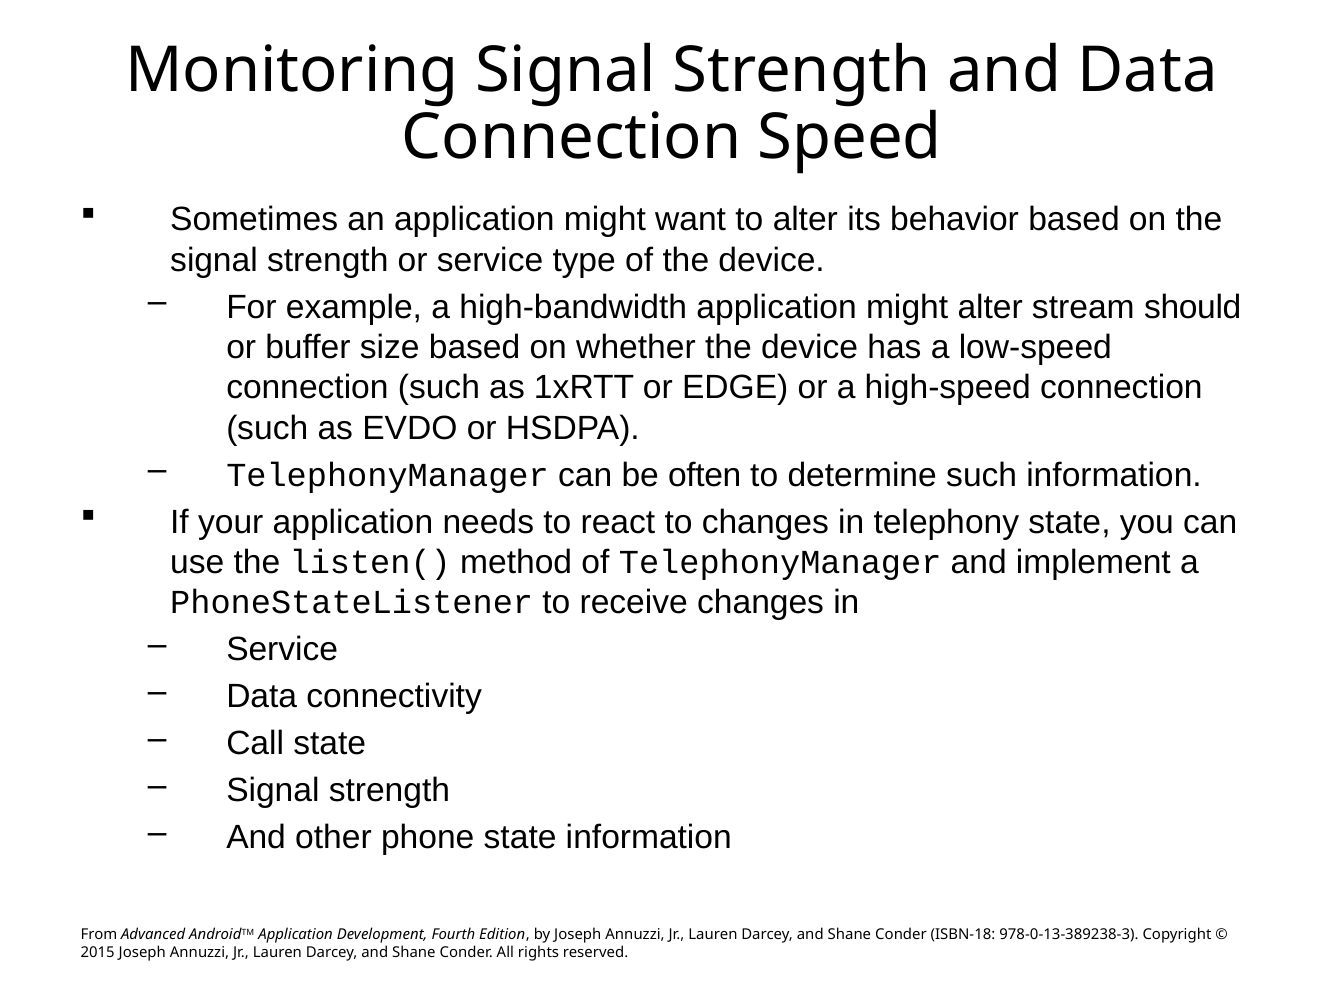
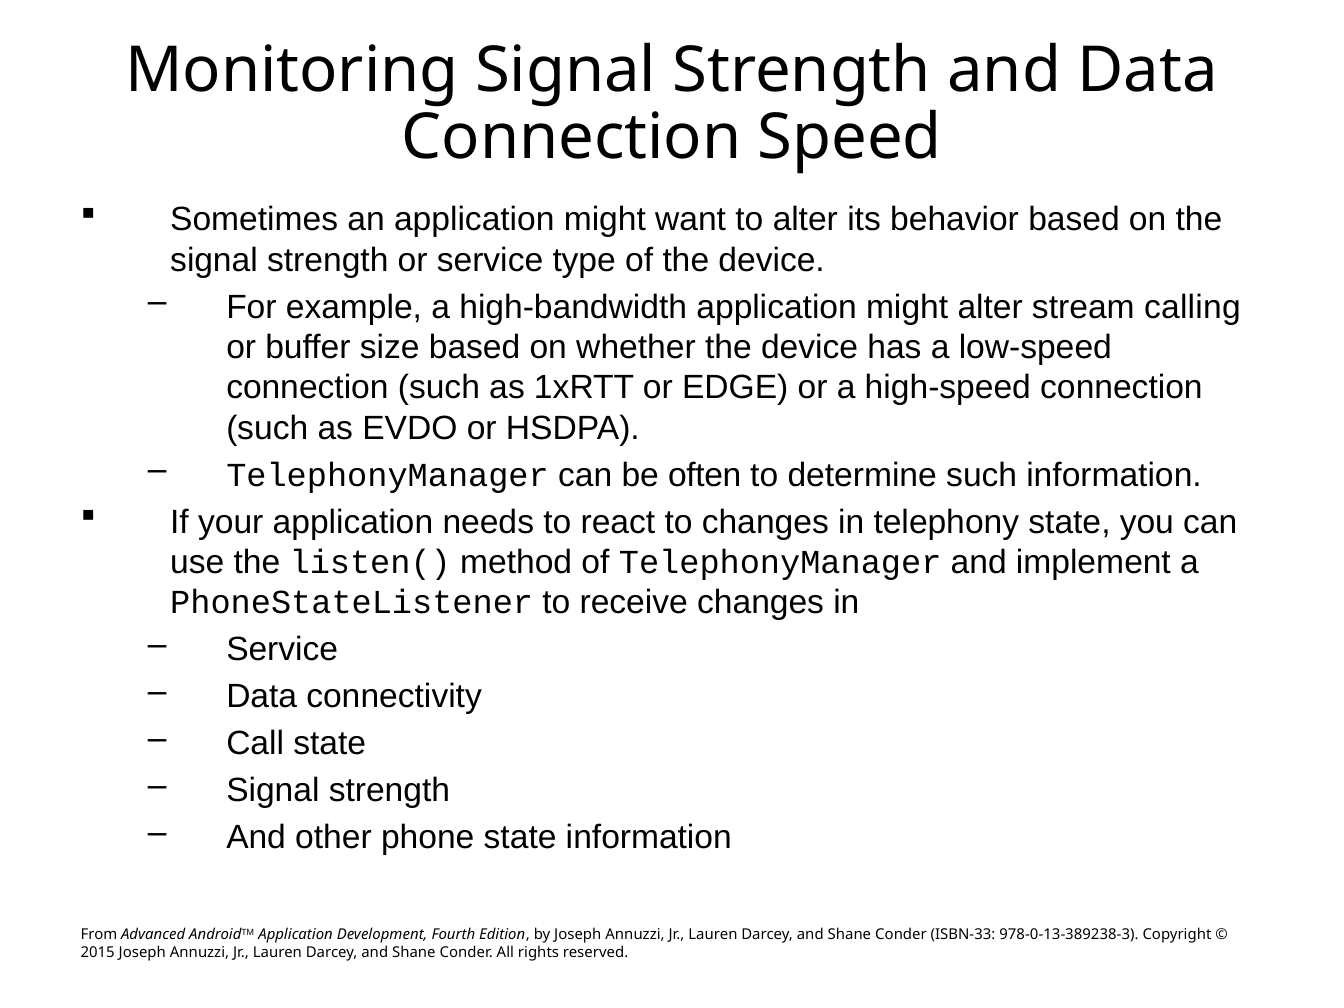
should: should -> calling
ISBN-18: ISBN-18 -> ISBN-33
